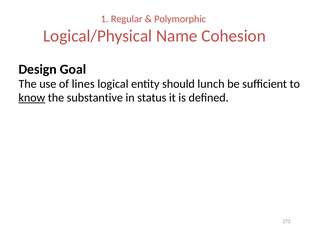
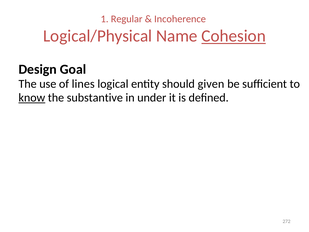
Polymorphic: Polymorphic -> Incoherence
Cohesion underline: none -> present
lunch: lunch -> given
status: status -> under
